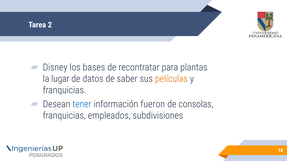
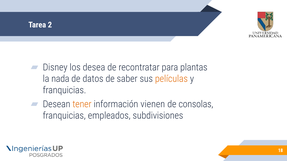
bases: bases -> desea
lugar: lugar -> nada
tener colour: blue -> orange
fueron: fueron -> vienen
